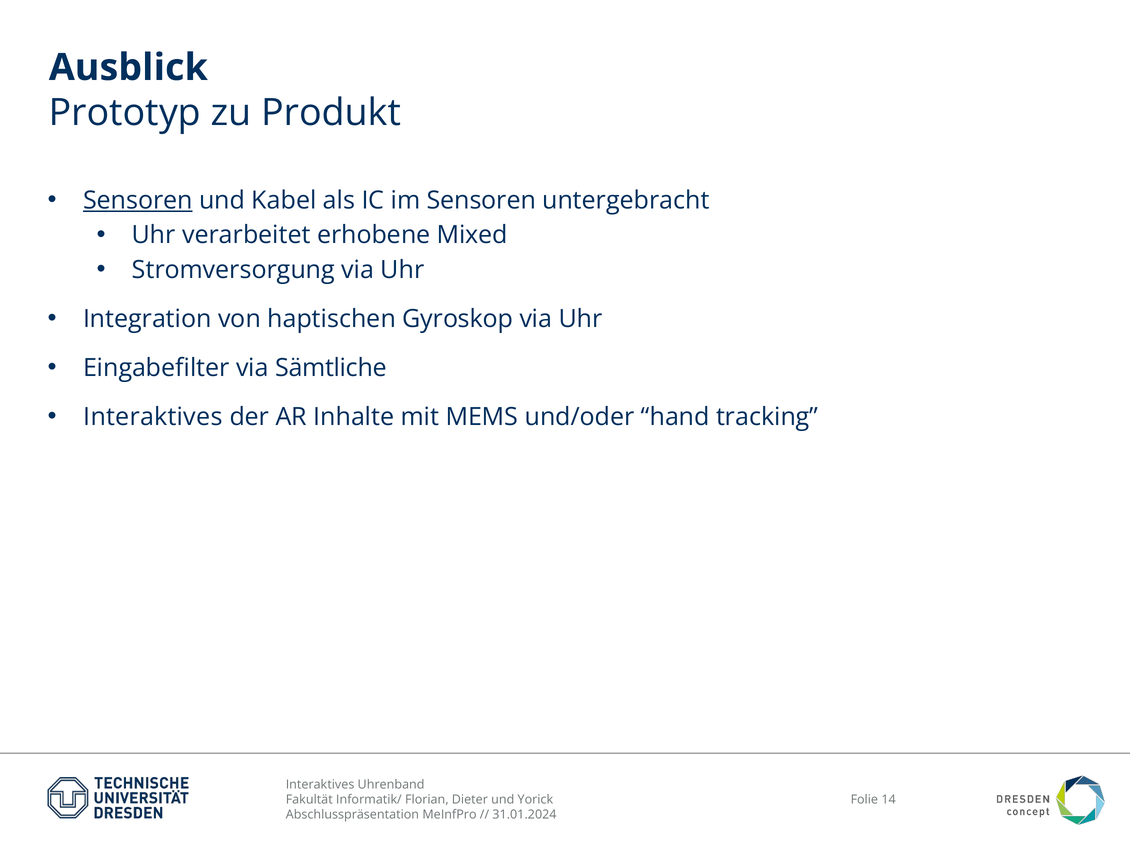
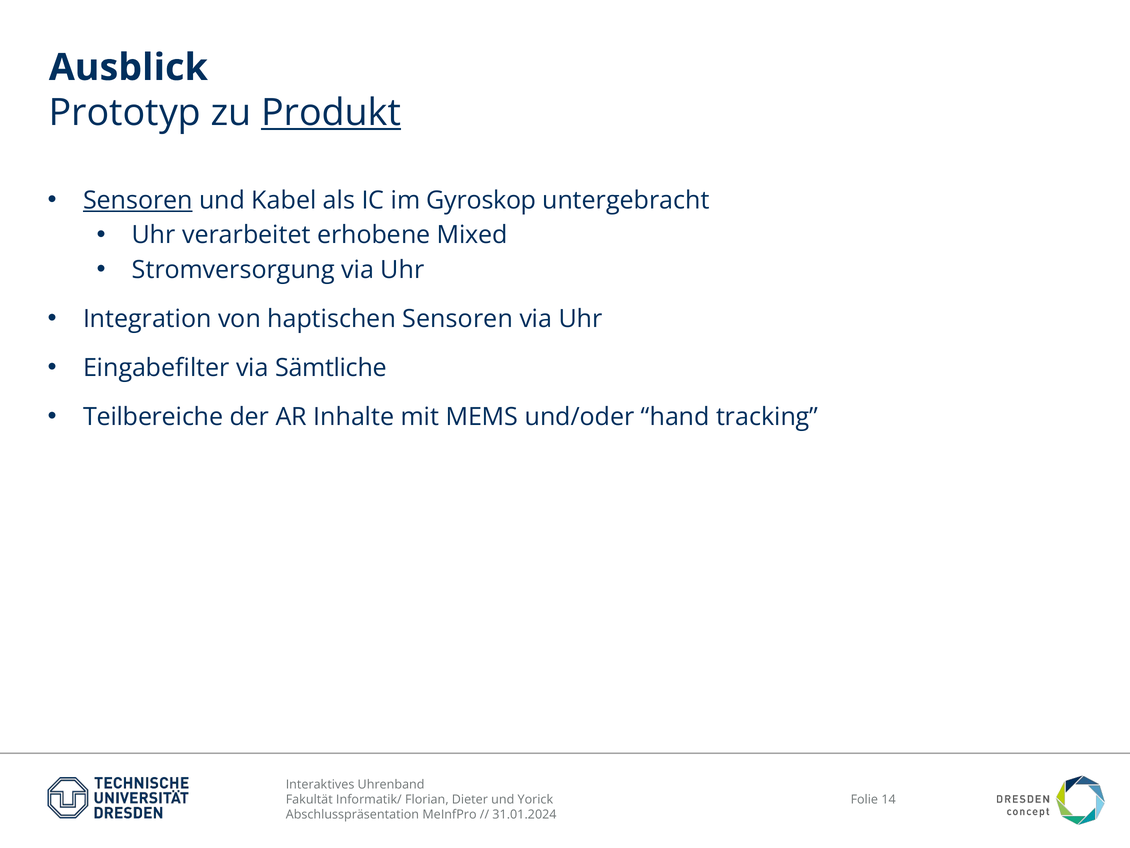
Produkt underline: none -> present
im Sensoren: Sensoren -> Gyroskop
haptischen Gyroskop: Gyroskop -> Sensoren
Interaktives at (153, 417): Interaktives -> Teilbereiche
